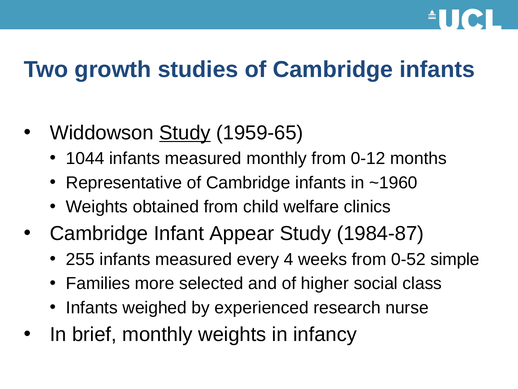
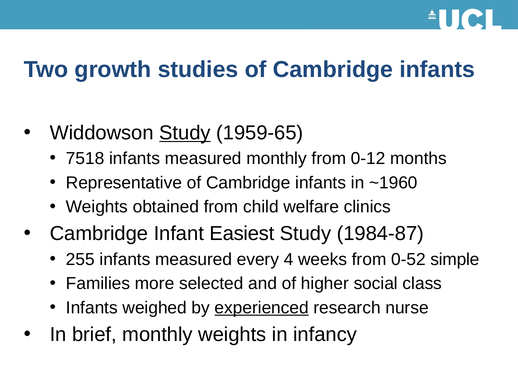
1044: 1044 -> 7518
Appear: Appear -> Easiest
experienced underline: none -> present
